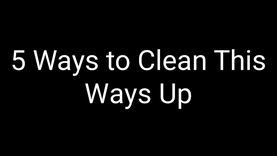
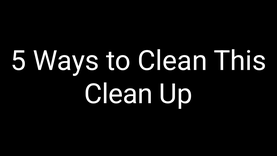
Ways at (118, 94): Ways -> Clean
